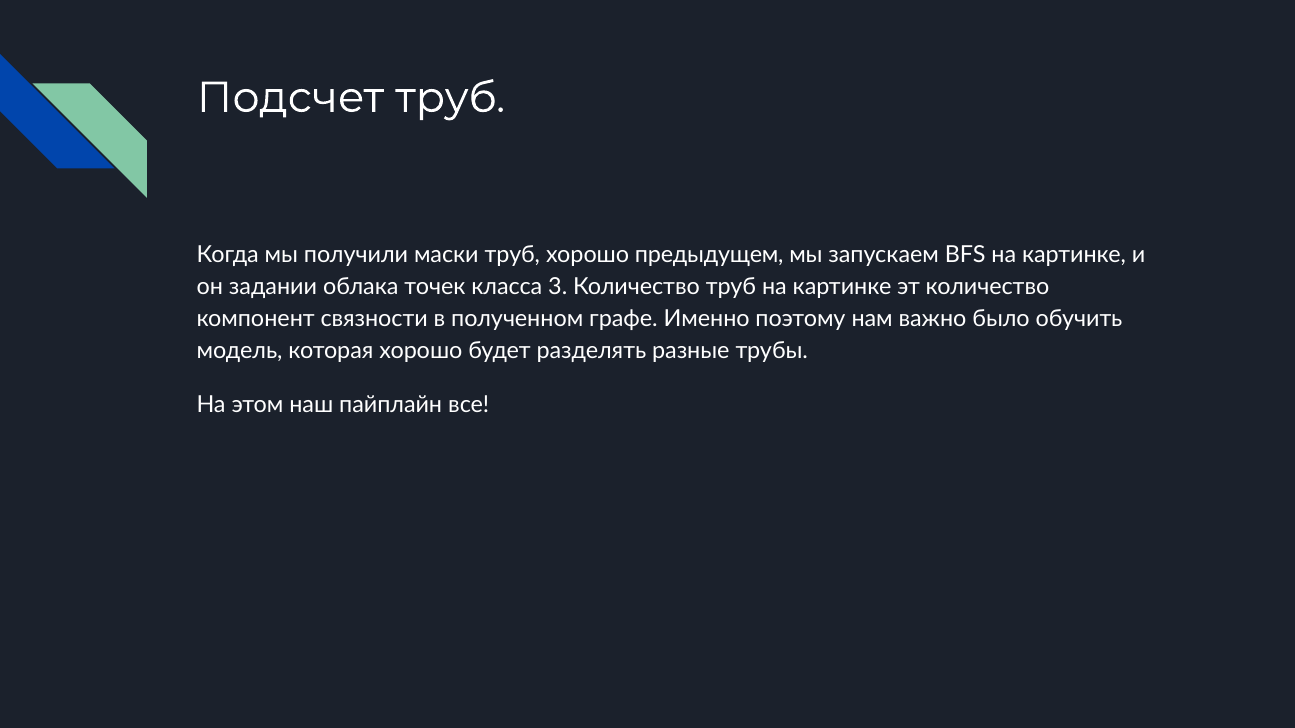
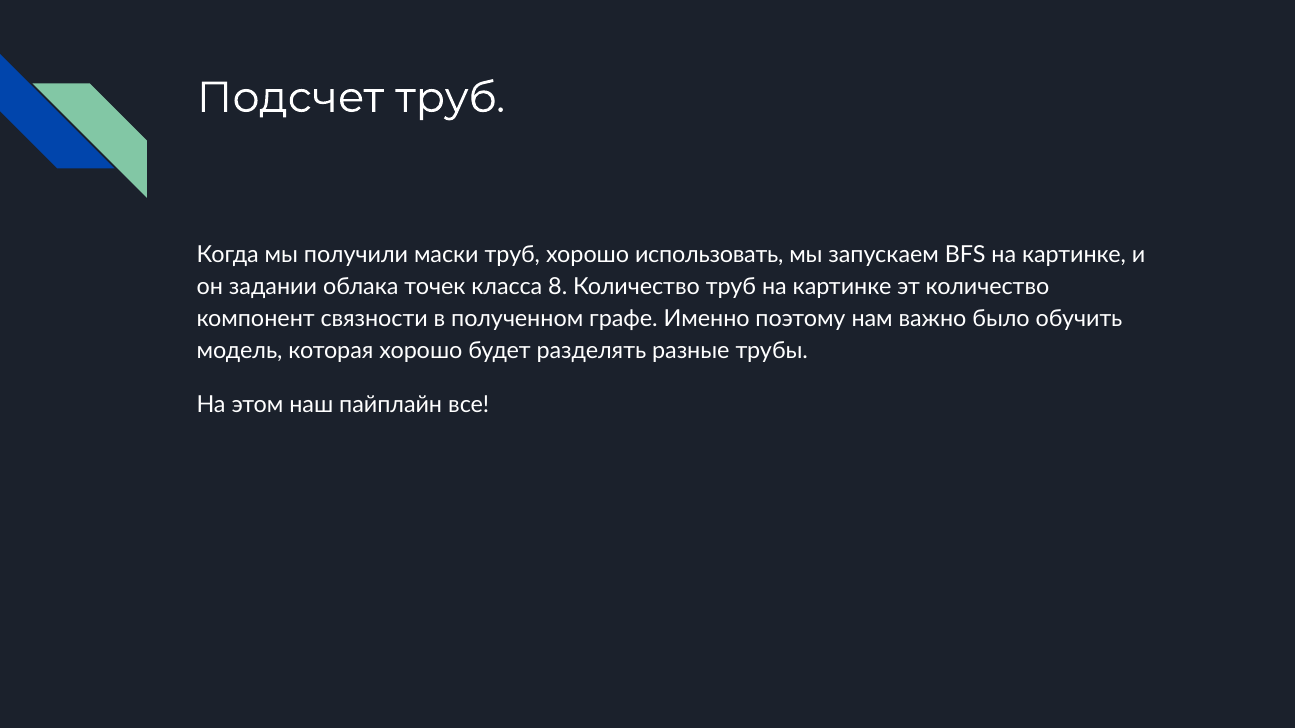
предыдущем: предыдущем -> использовать
3: 3 -> 8
